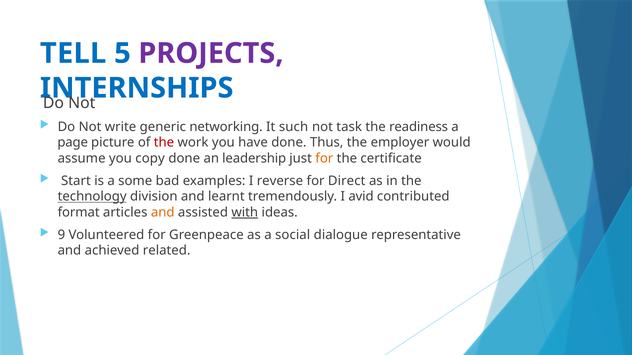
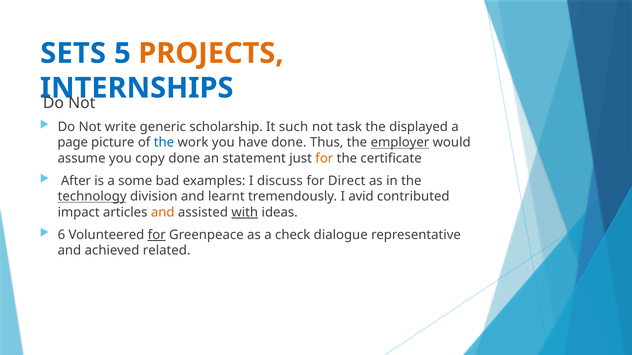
TELL: TELL -> SETS
PROJECTS colour: purple -> orange
networking: networking -> scholarship
readiness: readiness -> displayed
the at (164, 143) colour: red -> blue
employer underline: none -> present
leadership: leadership -> statement
Start: Start -> After
reverse: reverse -> discuss
format: format -> impact
9: 9 -> 6
for at (157, 235) underline: none -> present
social: social -> check
